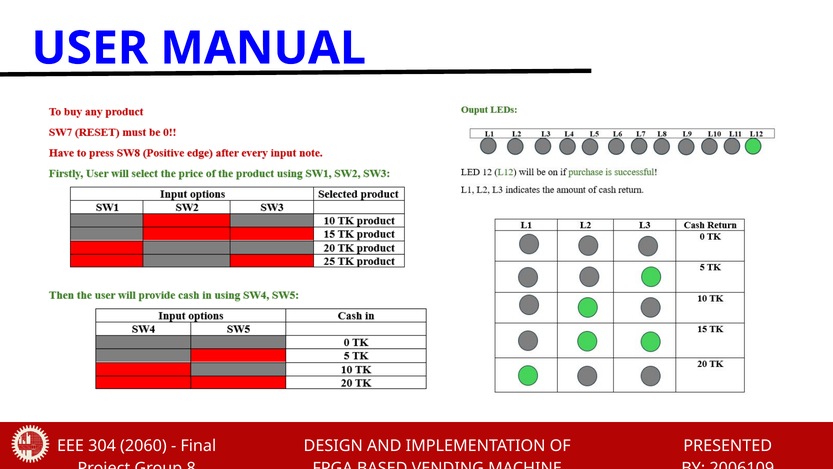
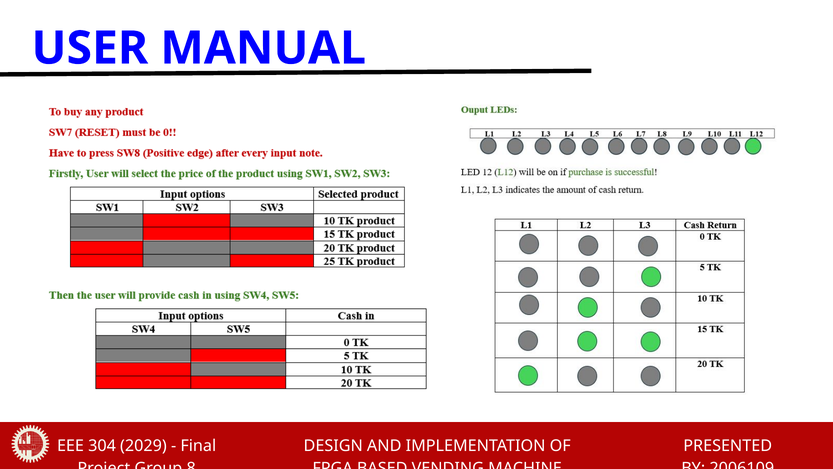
2060: 2060 -> 2029
